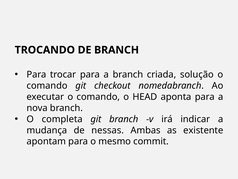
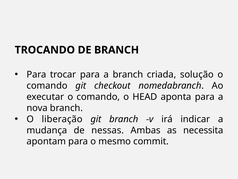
completa: completa -> liberação
existente: existente -> necessita
